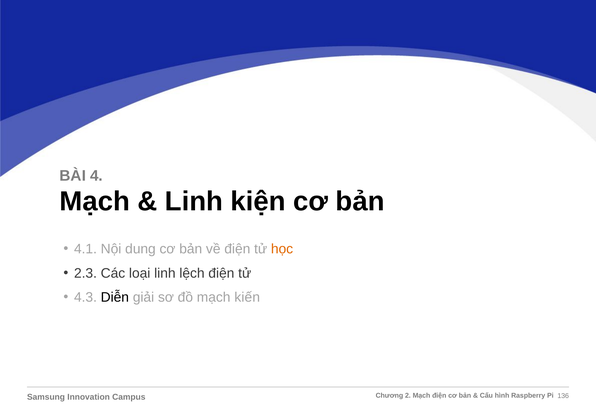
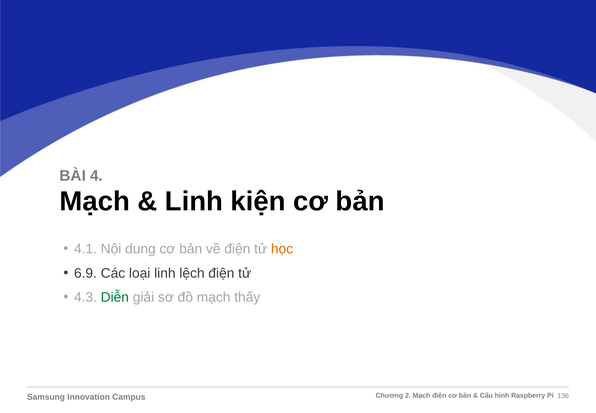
2.3: 2.3 -> 6.9
Diễn colour: black -> green
kiến: kiến -> thấy
